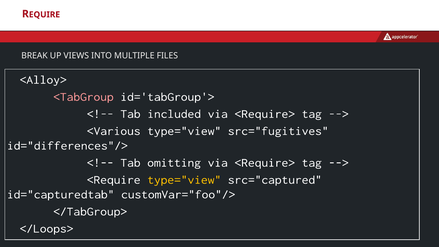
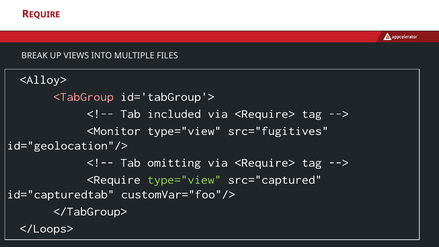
<Various: <Various -> <Monitor
id="differences"/>: id="differences"/> -> id="geolocation"/>
type="view at (184, 180) colour: yellow -> light green
